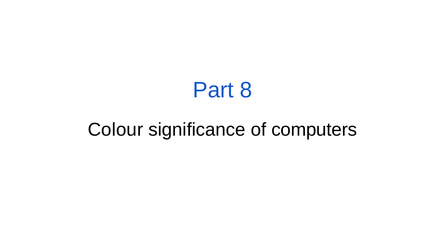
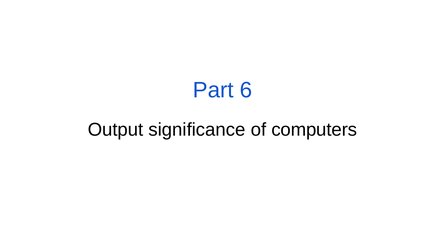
8: 8 -> 6
Colour: Colour -> Output
